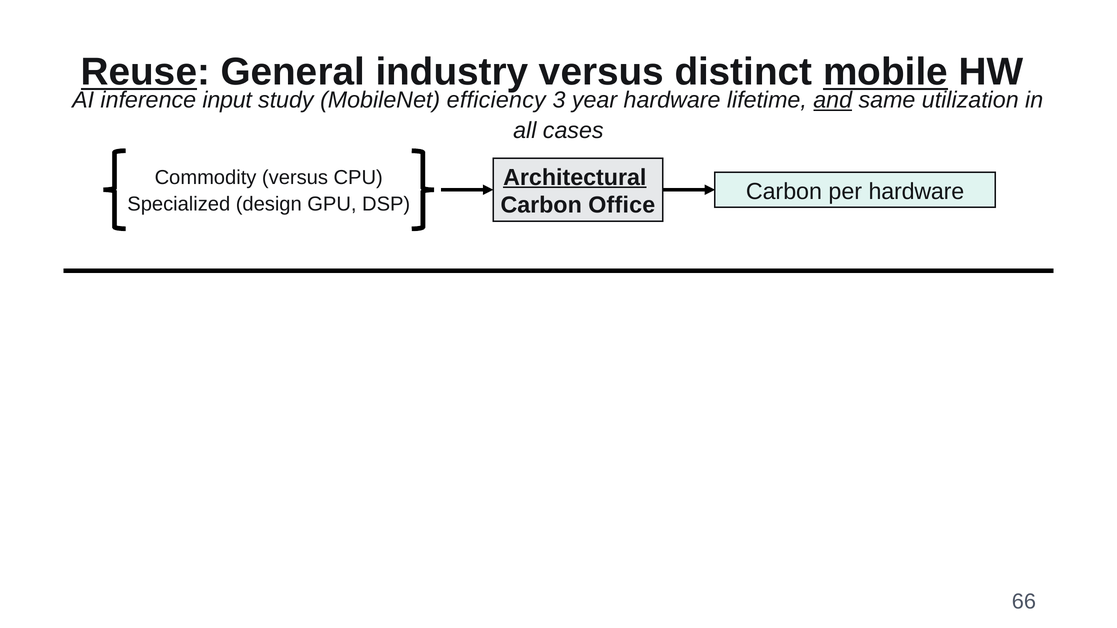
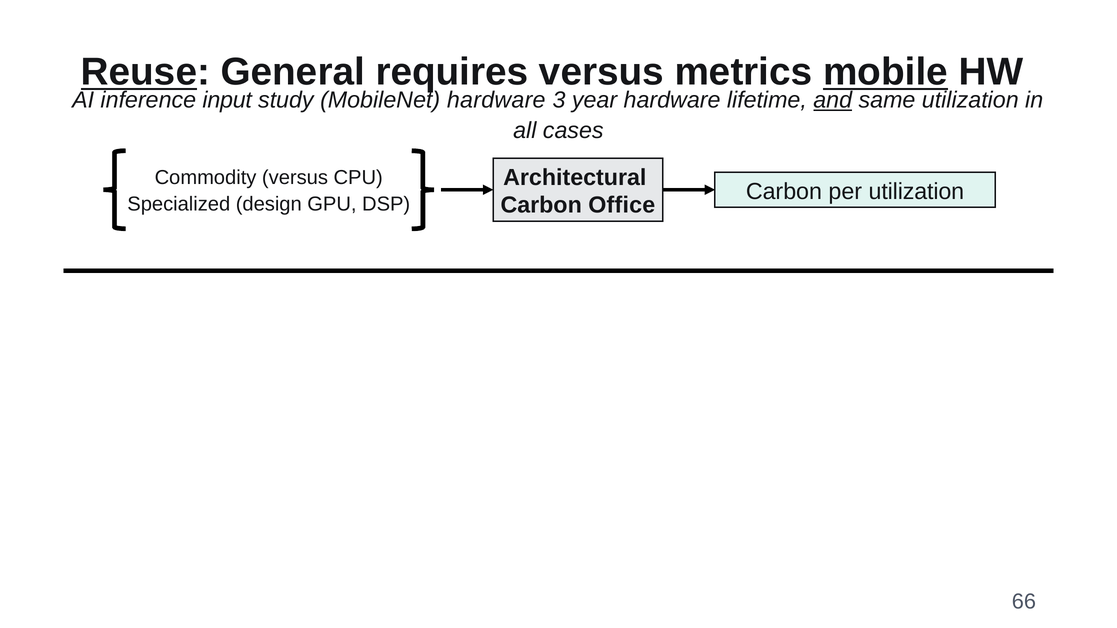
industry: industry -> requires
distinct: distinct -> metrics
MobileNet efficiency: efficiency -> hardware
Architectural underline: present -> none
per hardware: hardware -> utilization
